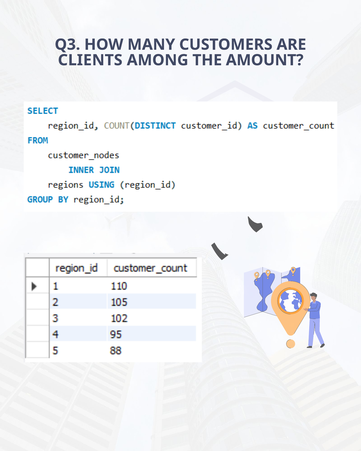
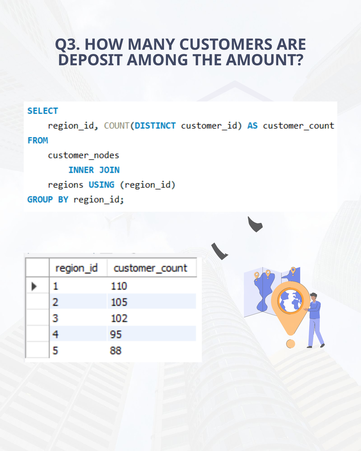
CLIENTS: CLIENTS -> DEPOSIT
